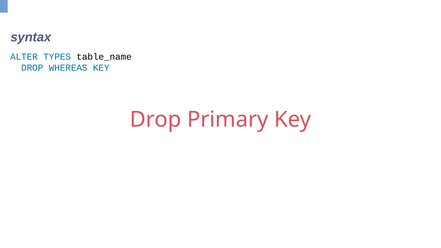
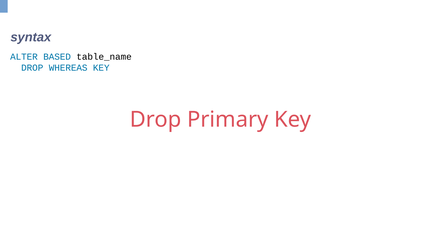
TYPES: TYPES -> BASED
